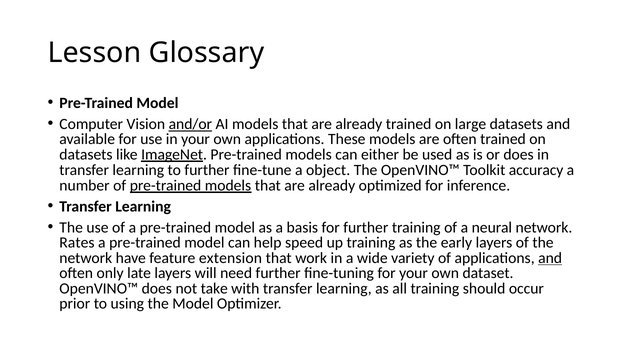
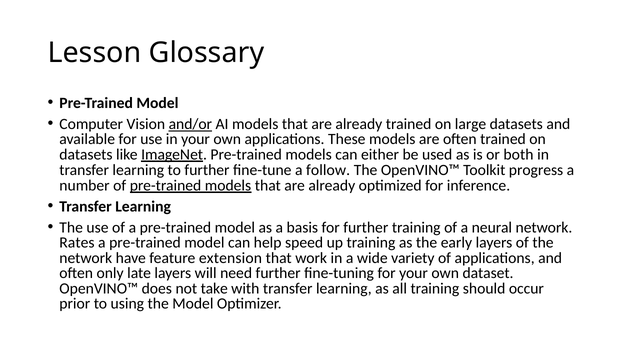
or does: does -> both
object: object -> follow
accuracy: accuracy -> progress
and at (550, 258) underline: present -> none
